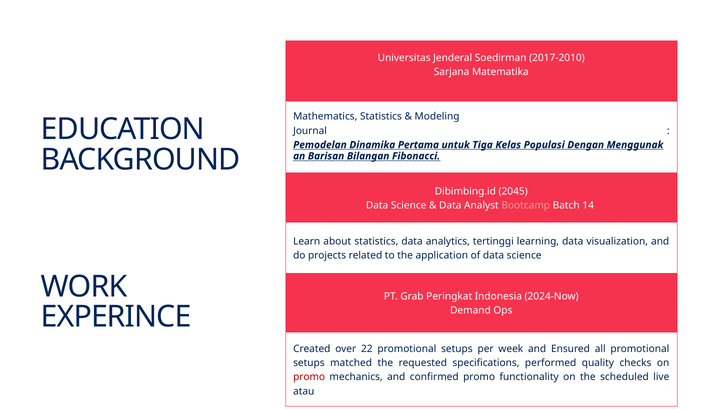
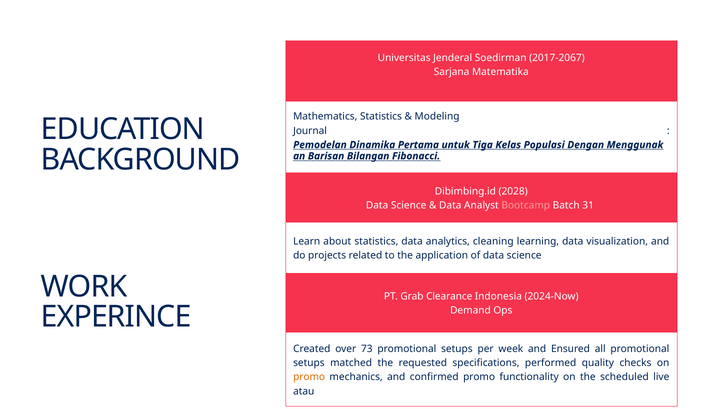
2017-2010: 2017-2010 -> 2017-2067
2045: 2045 -> 2028
14: 14 -> 31
tertinggi: tertinggi -> cleaning
Peringkat: Peringkat -> Clearance
22: 22 -> 73
promo at (309, 377) colour: red -> orange
